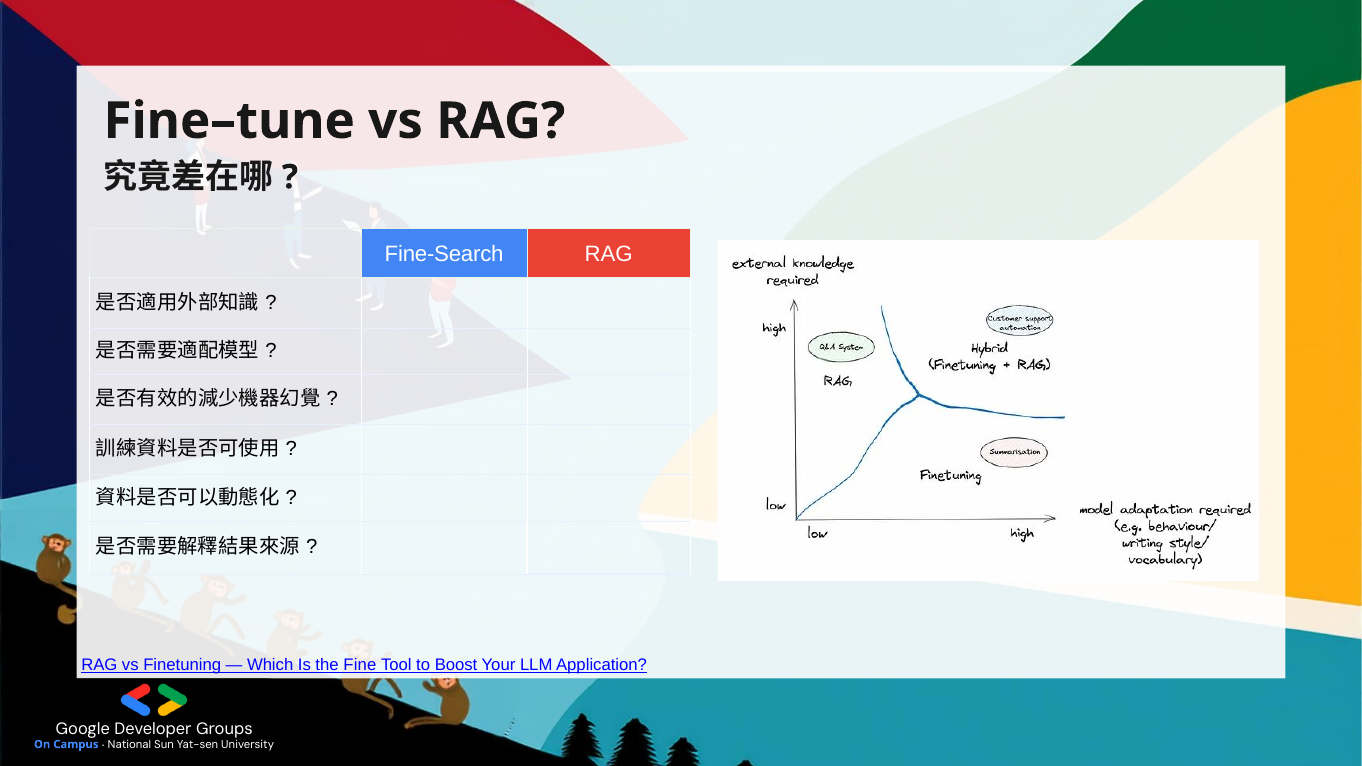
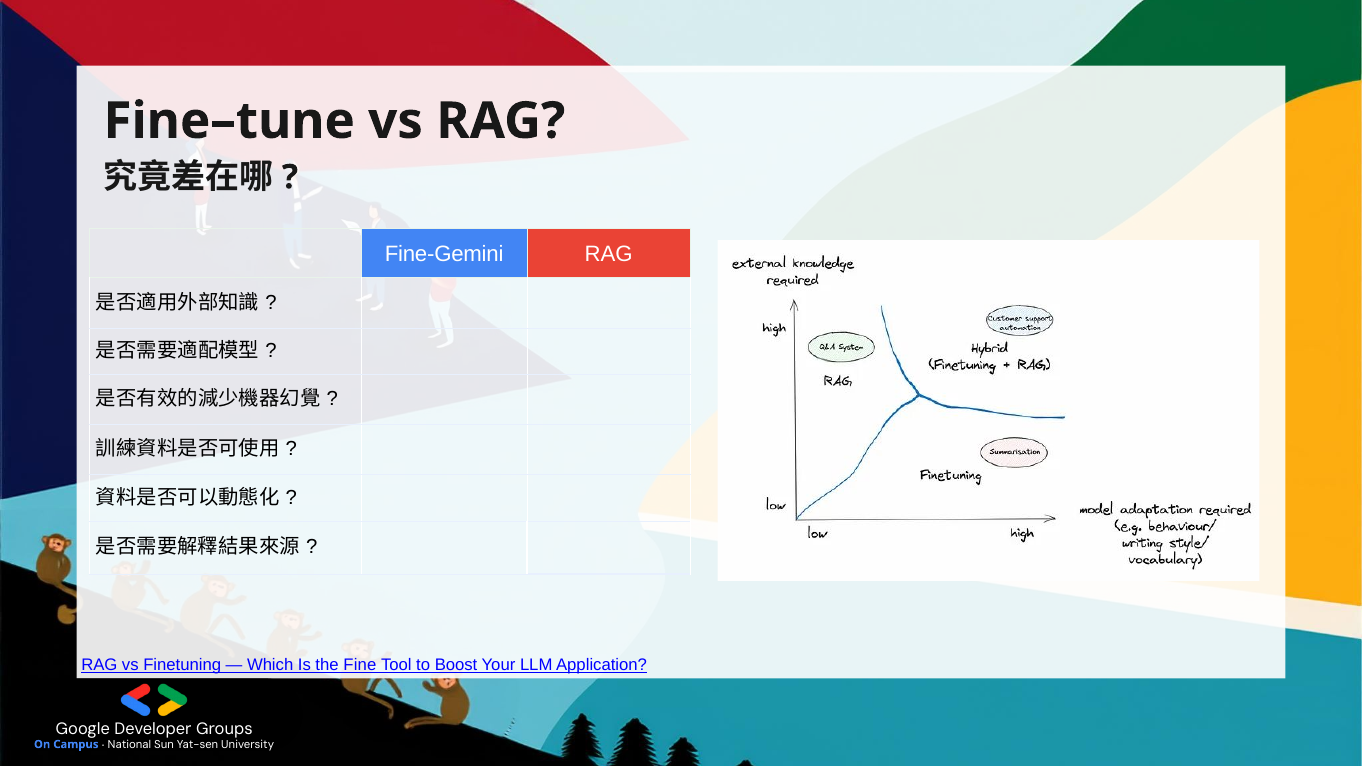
Fine-Search: Fine-Search -> Fine-Gemini
